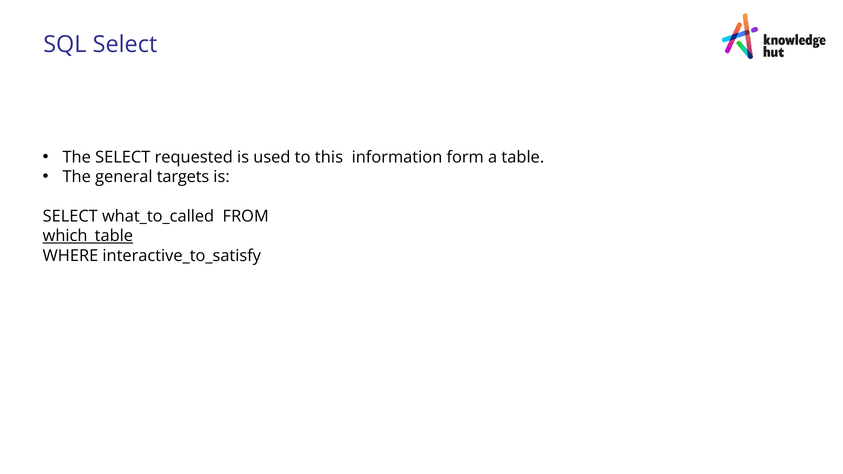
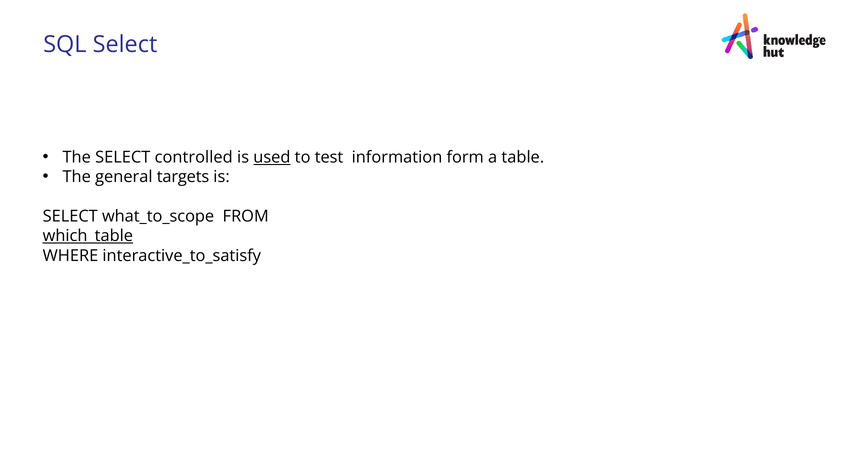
requested: requested -> controlled
used underline: none -> present
this: this -> test
what_to_called: what_to_called -> what_to_scope
